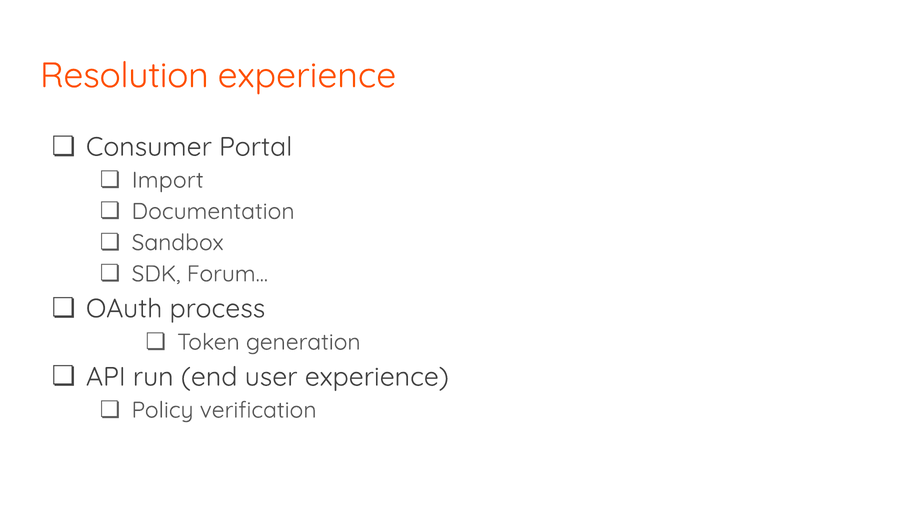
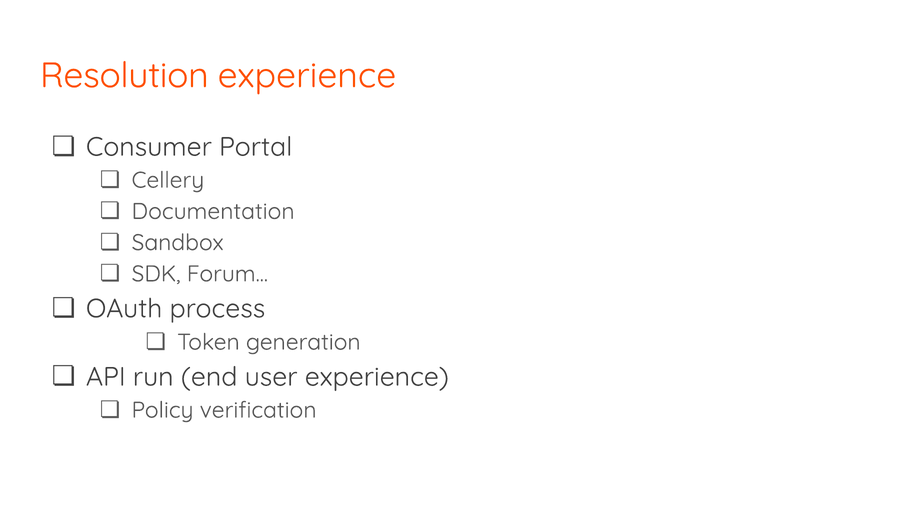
Import: Import -> Cellery
